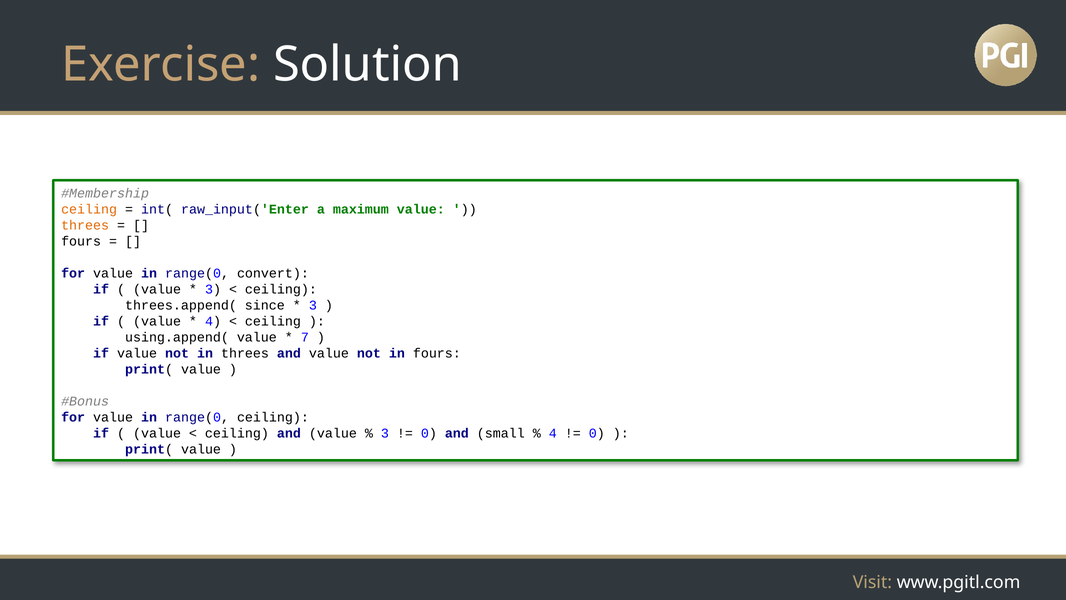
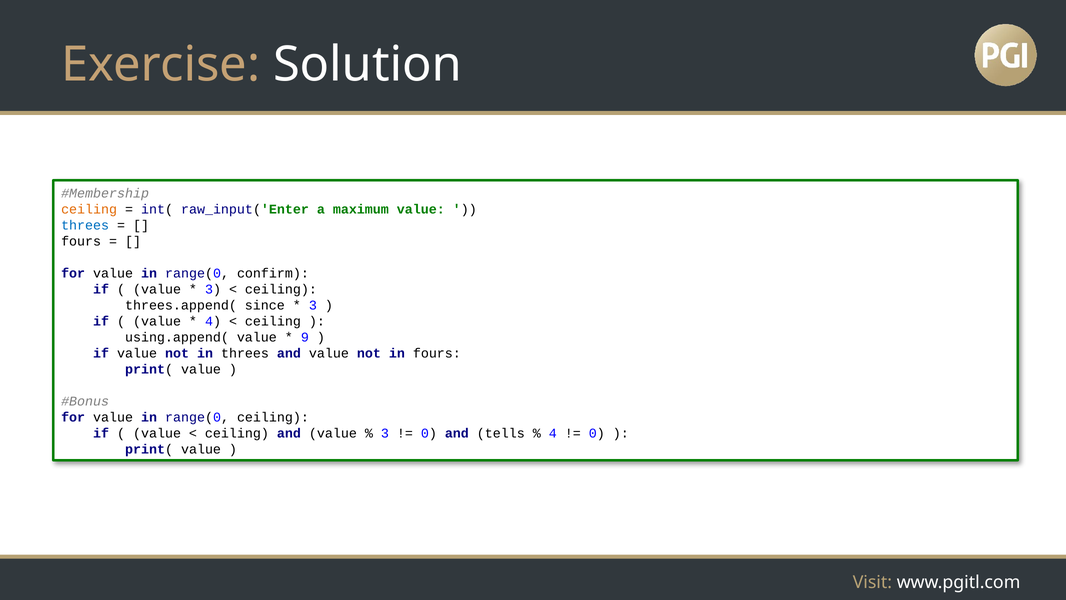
threes at (85, 225) colour: orange -> blue
convert: convert -> confirm
7: 7 -> 9
small: small -> tells
